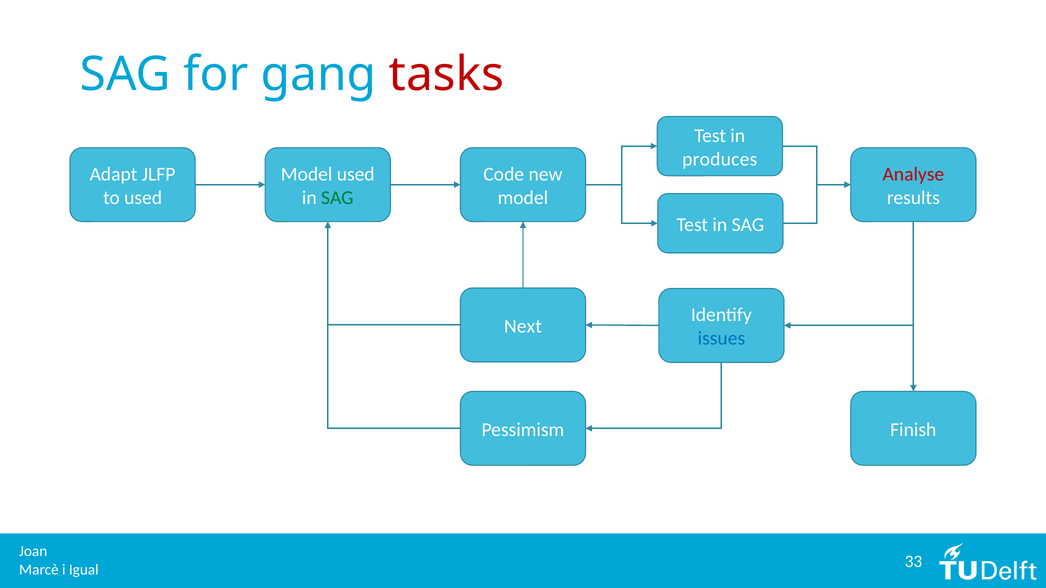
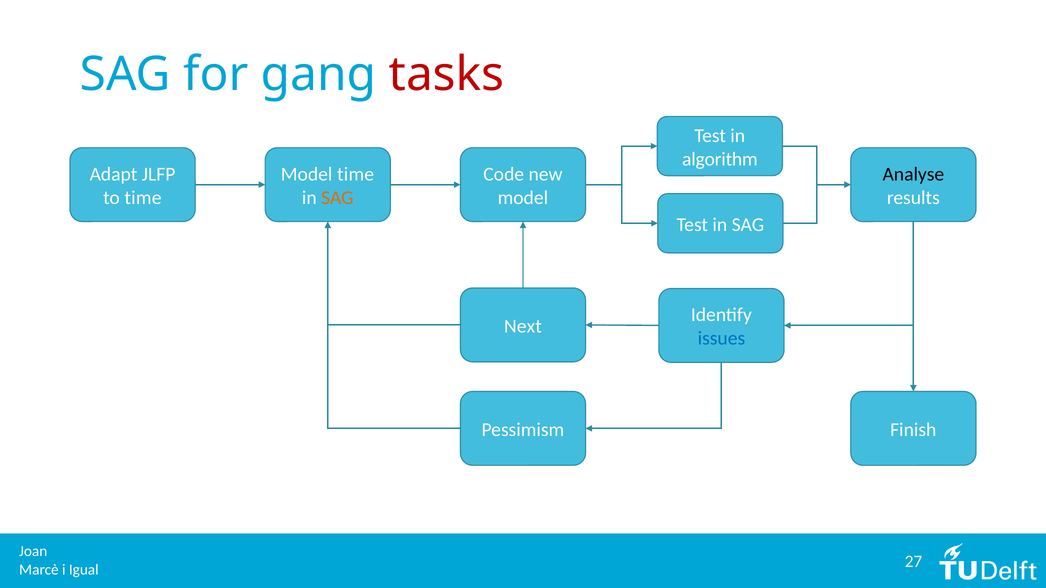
produces: produces -> algorithm
Model used: used -> time
Analyse colour: red -> black
to used: used -> time
SAG at (337, 198) colour: green -> orange
33: 33 -> 27
